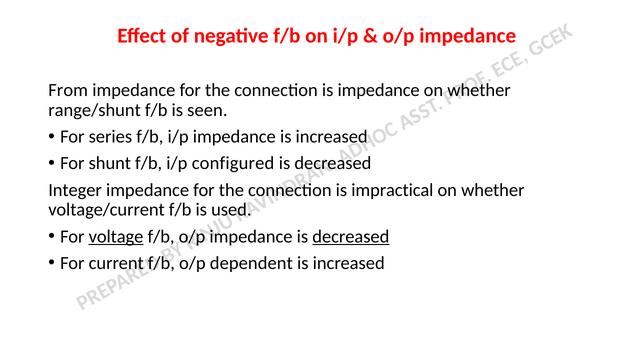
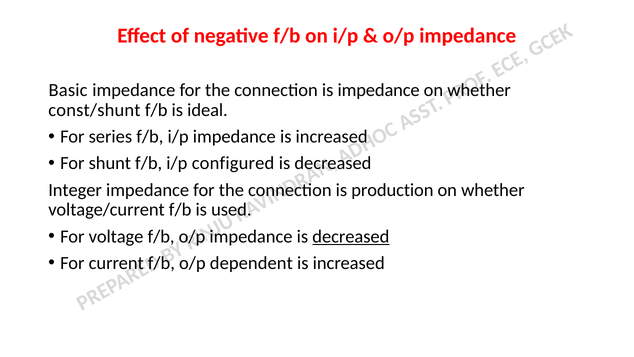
From: From -> Basic
range/shunt: range/shunt -> const/shunt
seen: seen -> ideal
impractical: impractical -> production
voltage underline: present -> none
